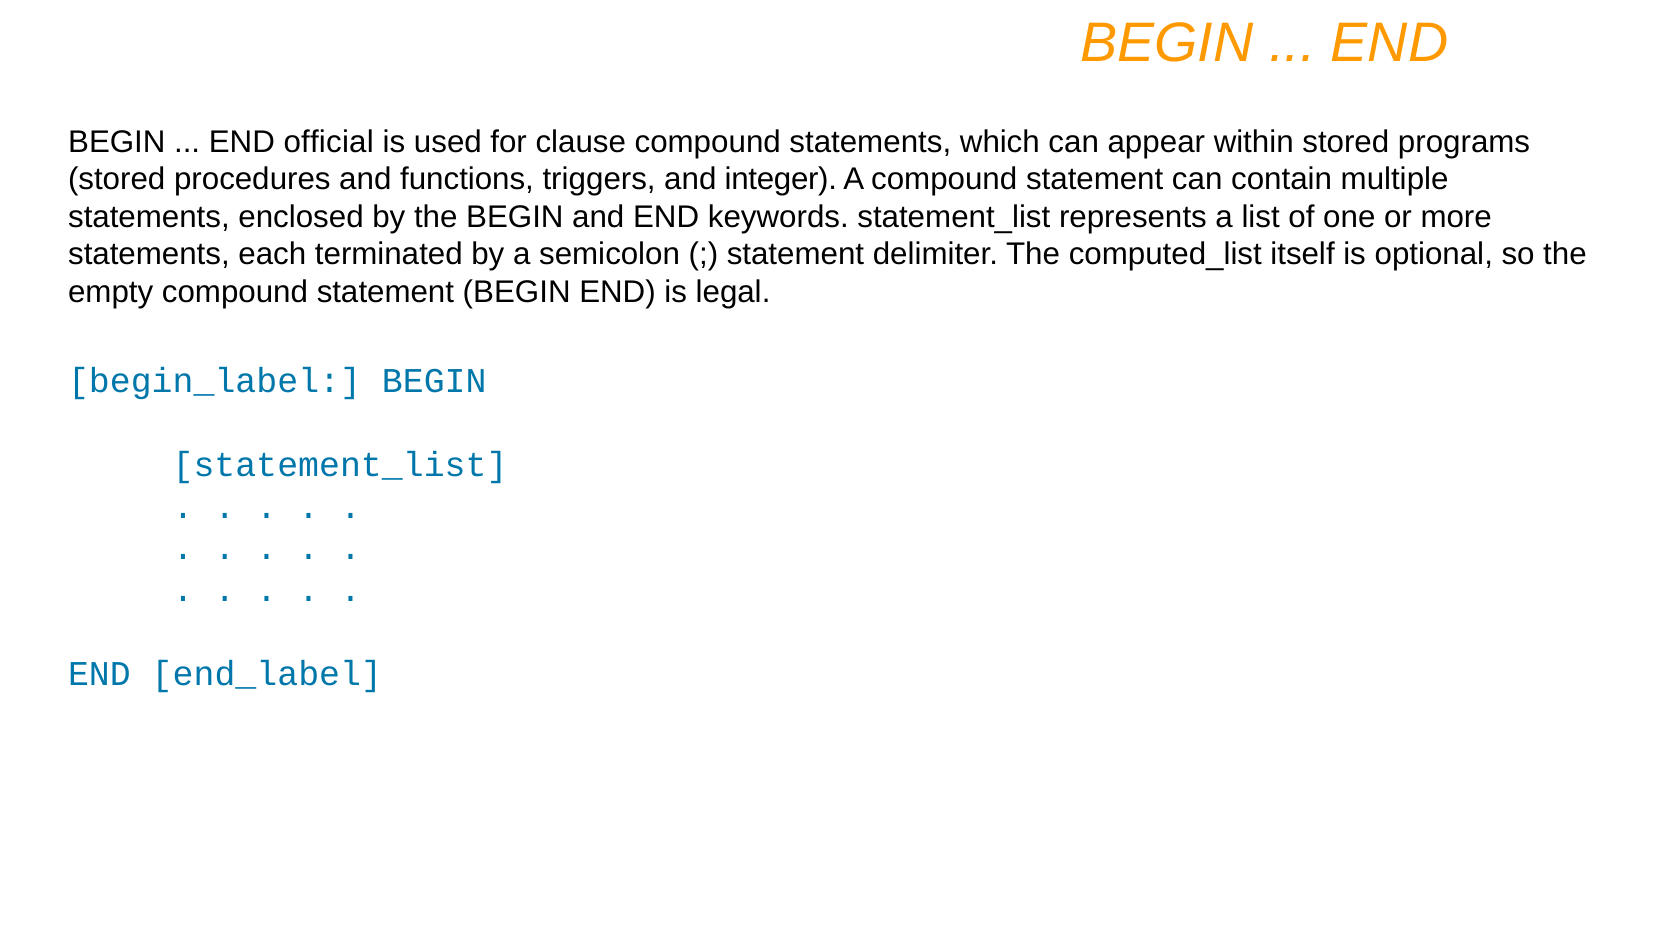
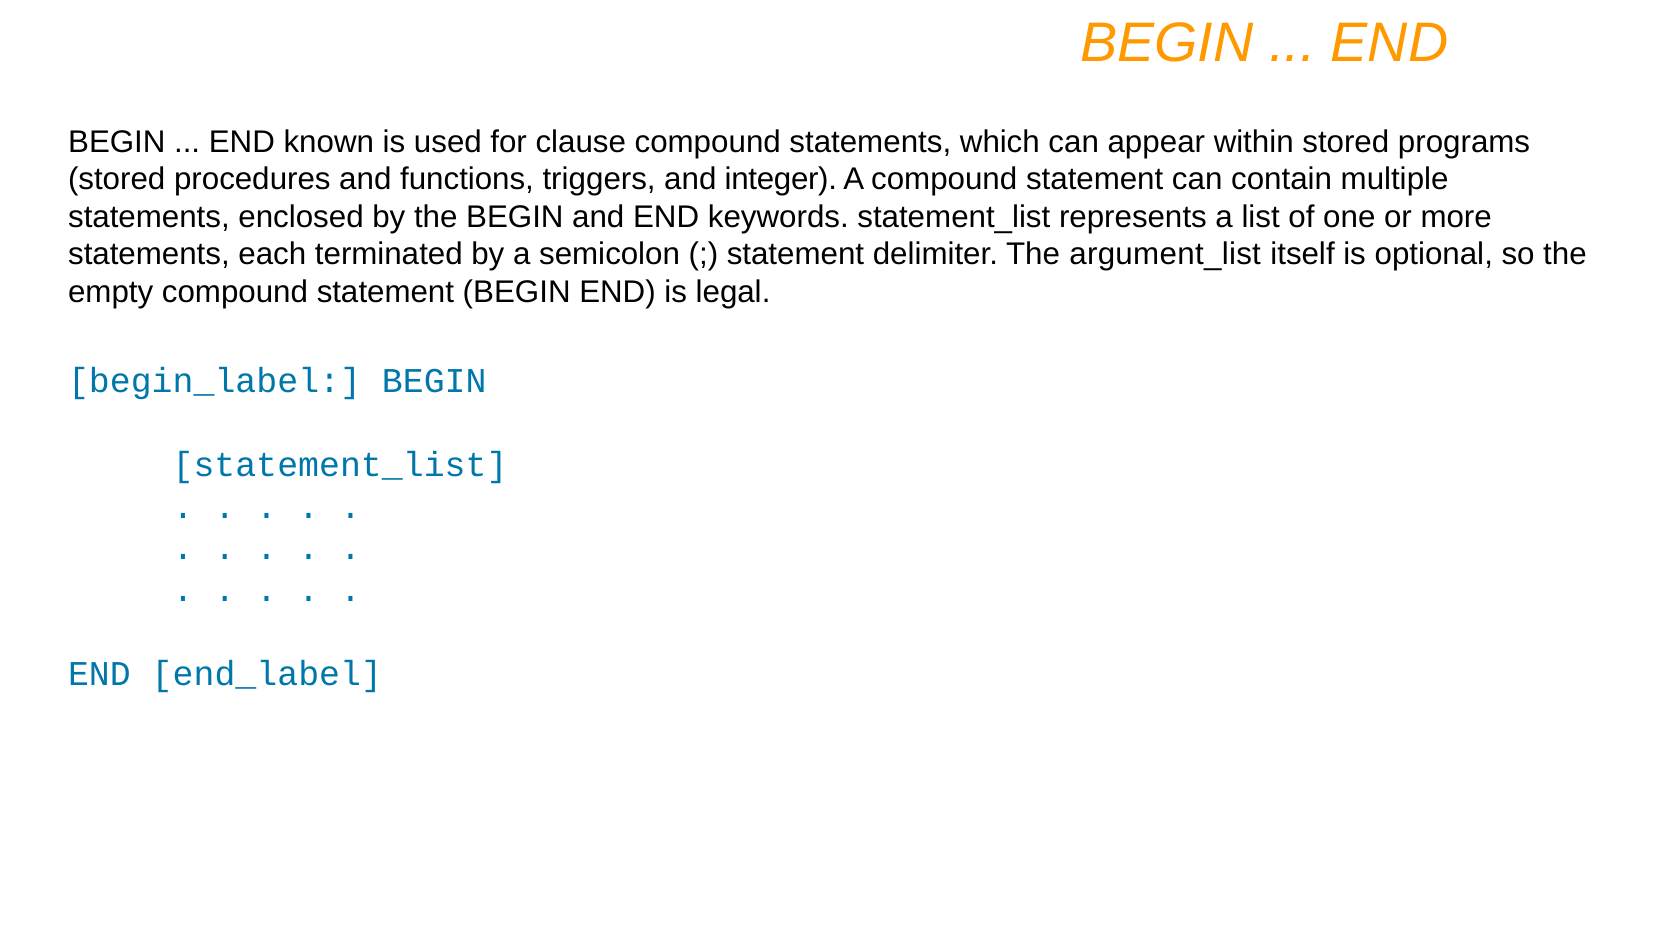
official: official -> known
computed_list: computed_list -> argument_list
